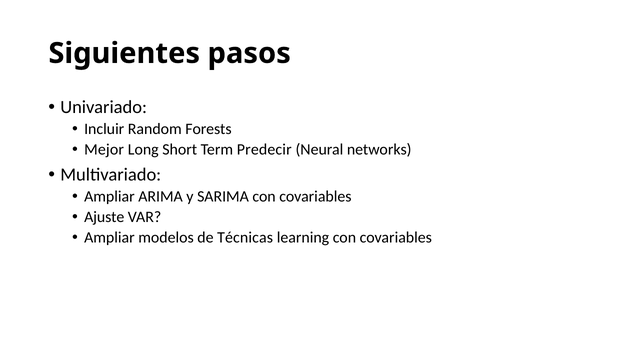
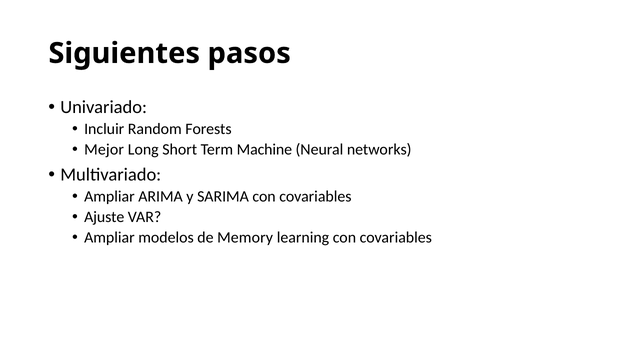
Predecir: Predecir -> Machine
Técnicas: Técnicas -> Memory
